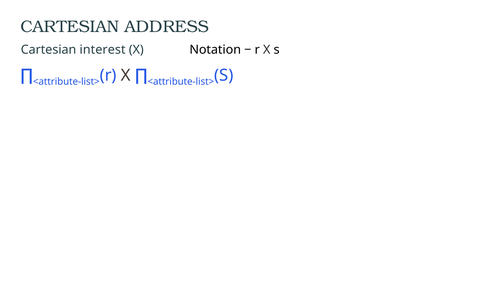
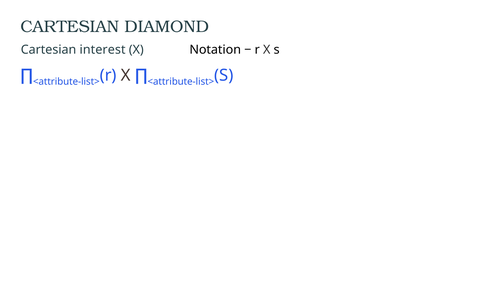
ADDRESS: ADDRESS -> DIAMOND
